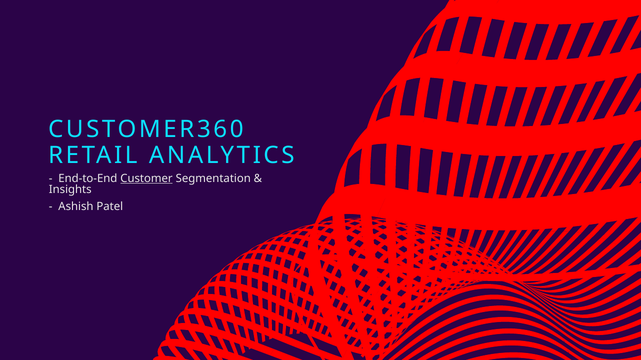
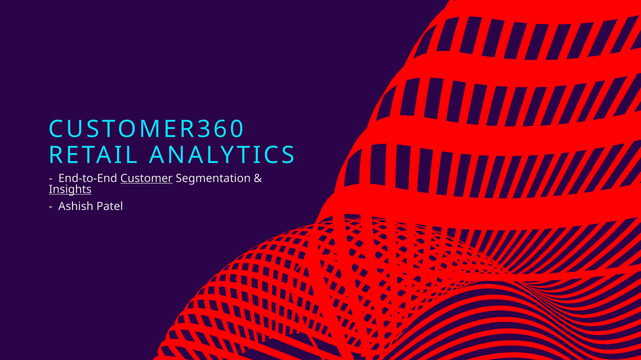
Insights underline: none -> present
